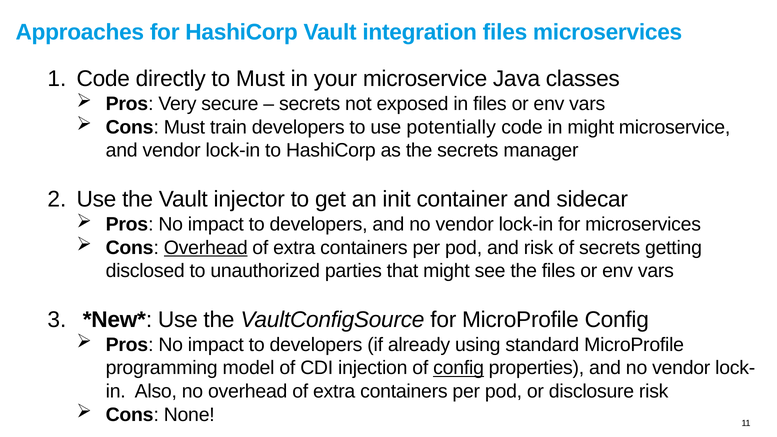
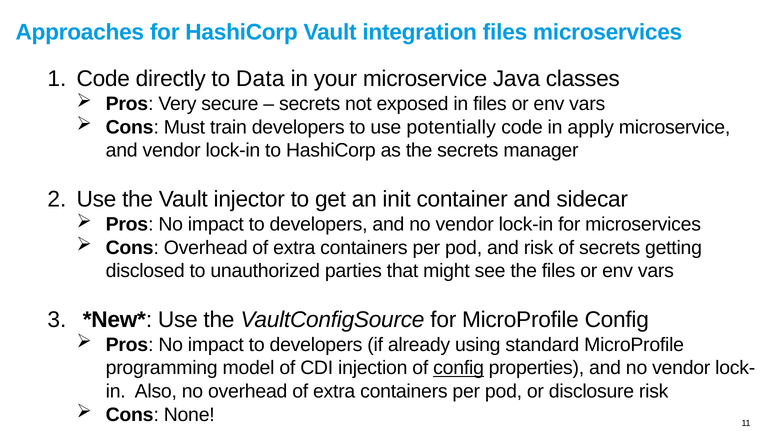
to Must: Must -> Data
in might: might -> apply
Overhead at (206, 248) underline: present -> none
